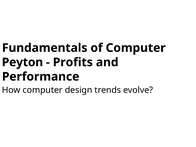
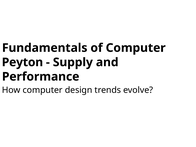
Profits: Profits -> Supply
